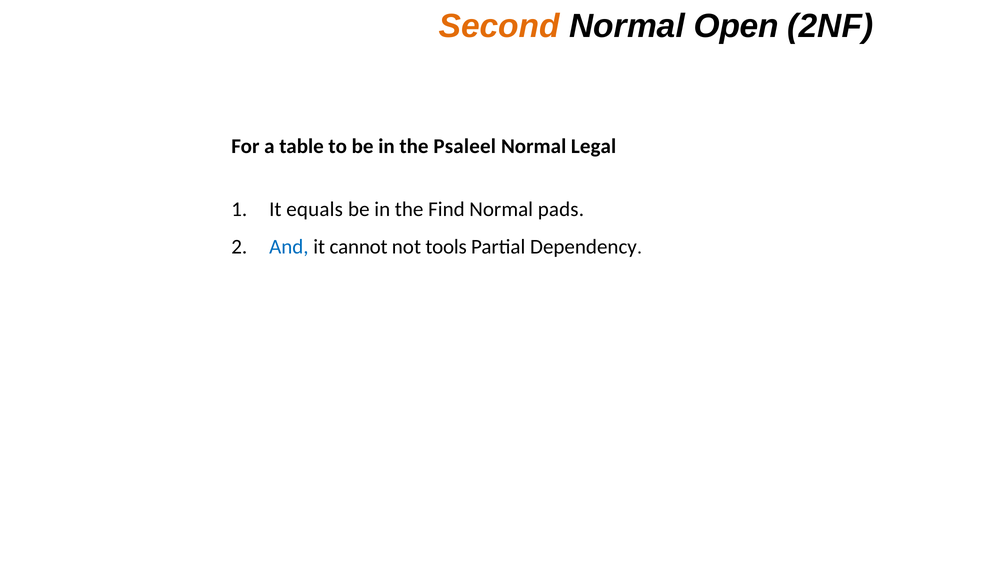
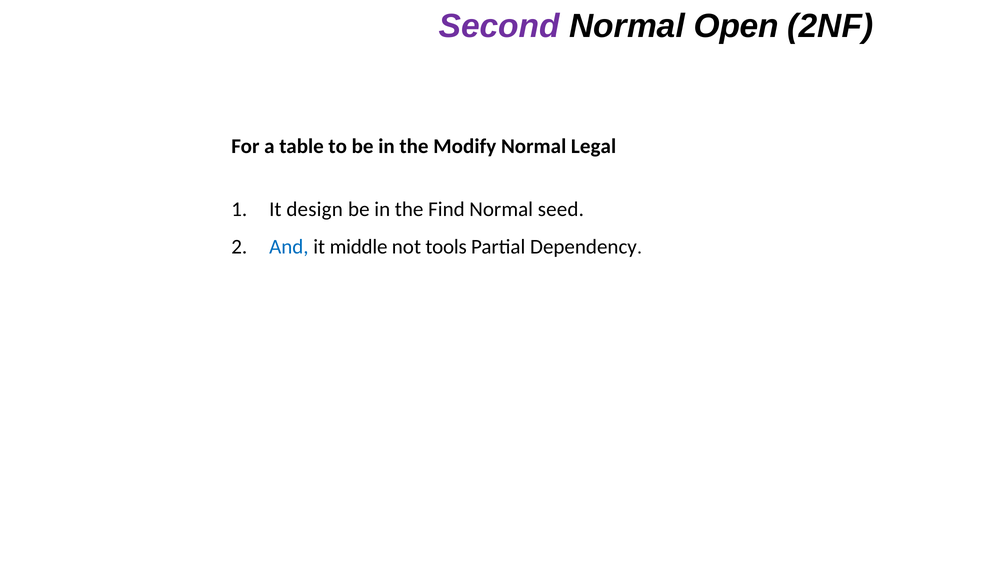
Second colour: orange -> purple
Psaleel: Psaleel -> Modify
equals: equals -> design
pads: pads -> seed
cannot: cannot -> middle
